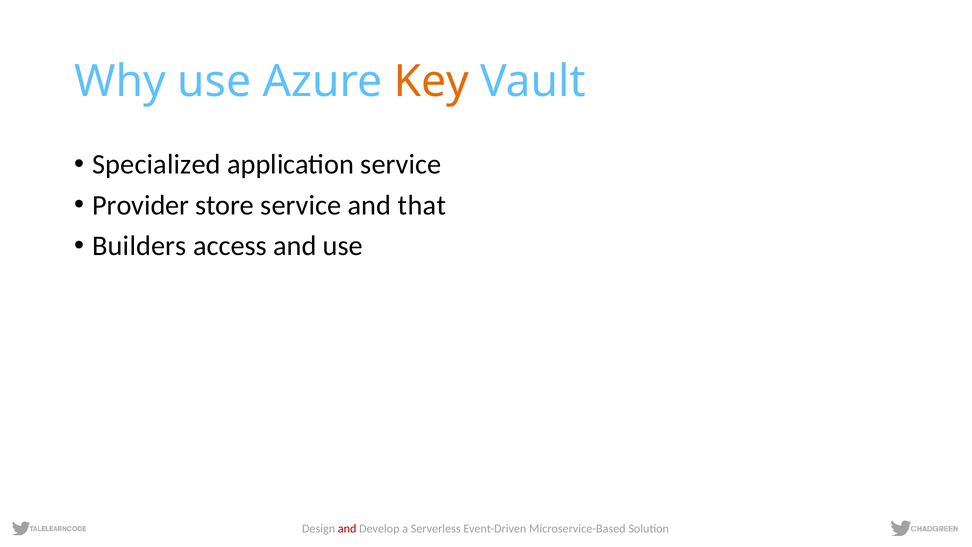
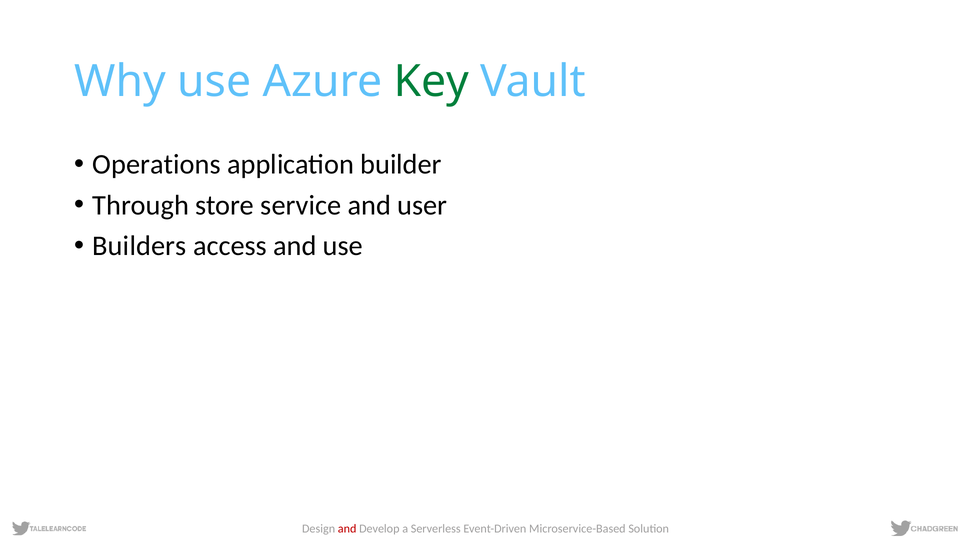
Key colour: orange -> green
Specialized: Specialized -> Operations
application service: service -> builder
Provider: Provider -> Through
that: that -> user
